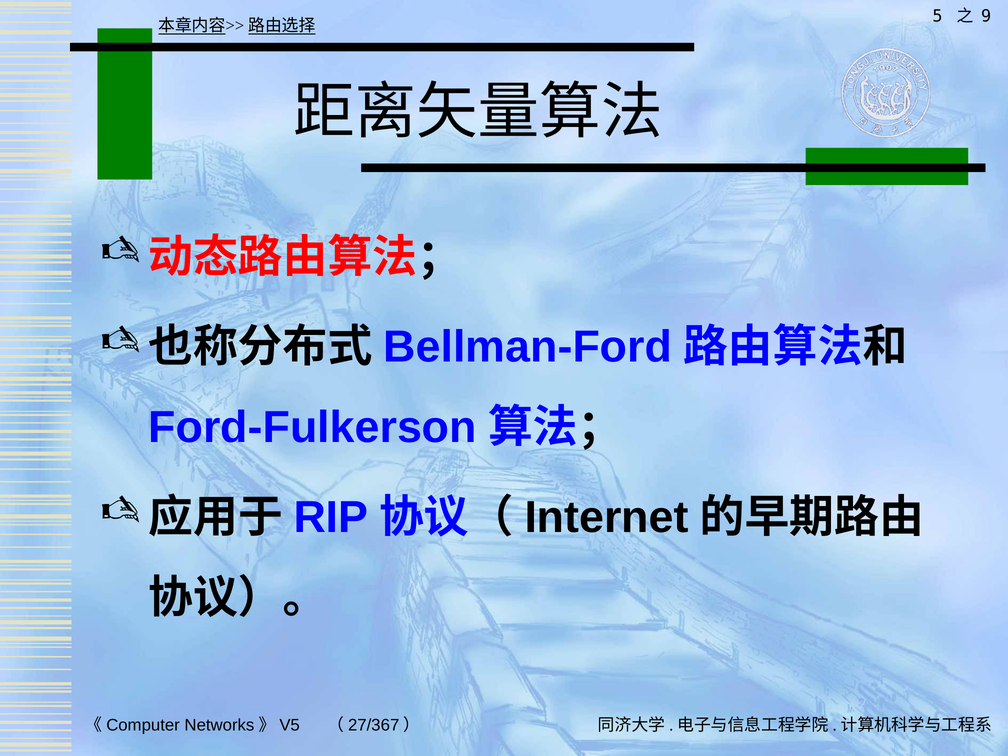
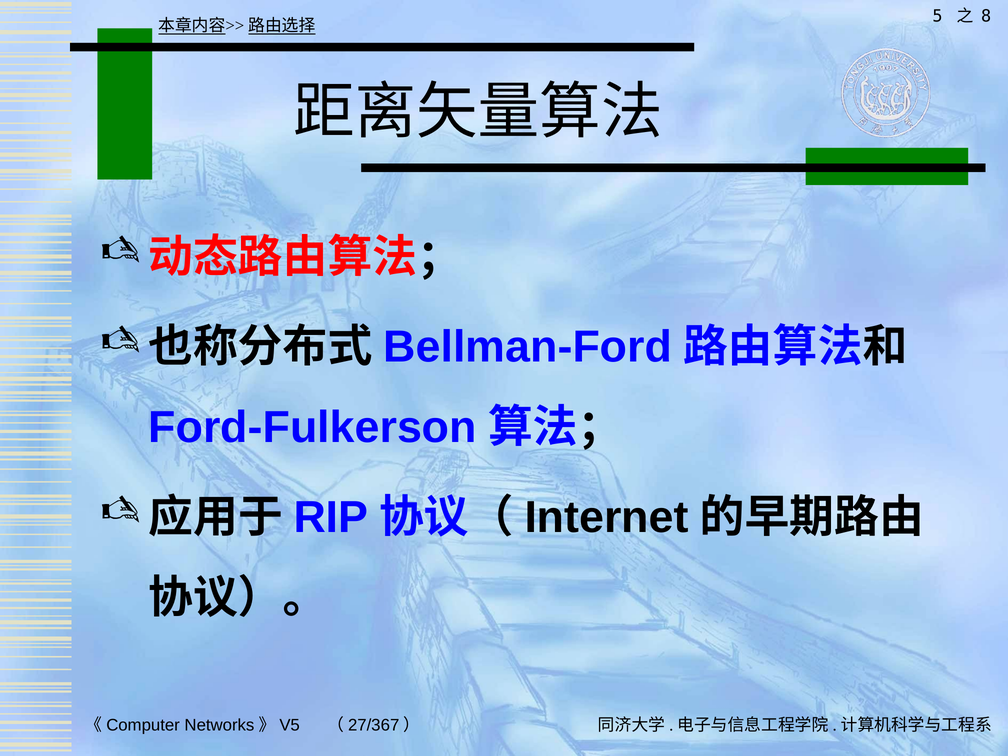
9: 9 -> 8
